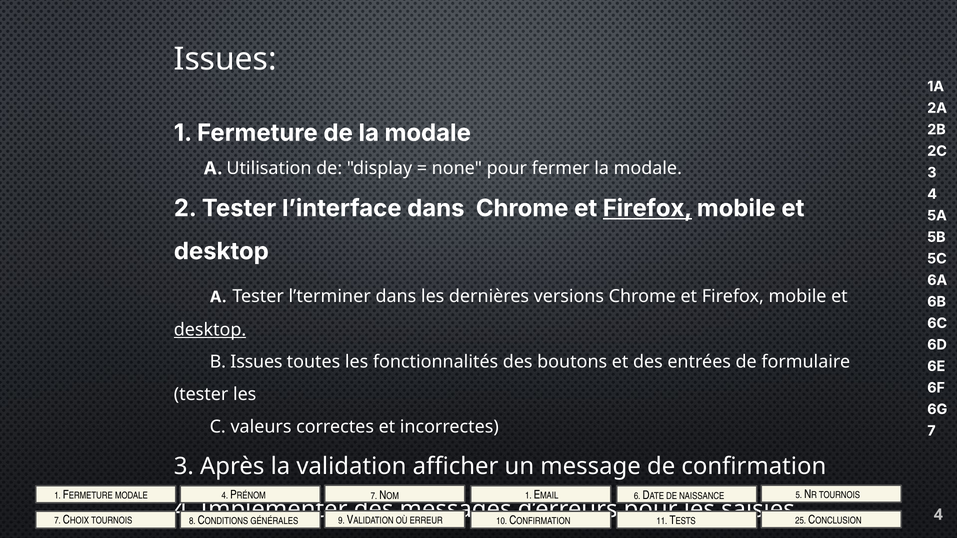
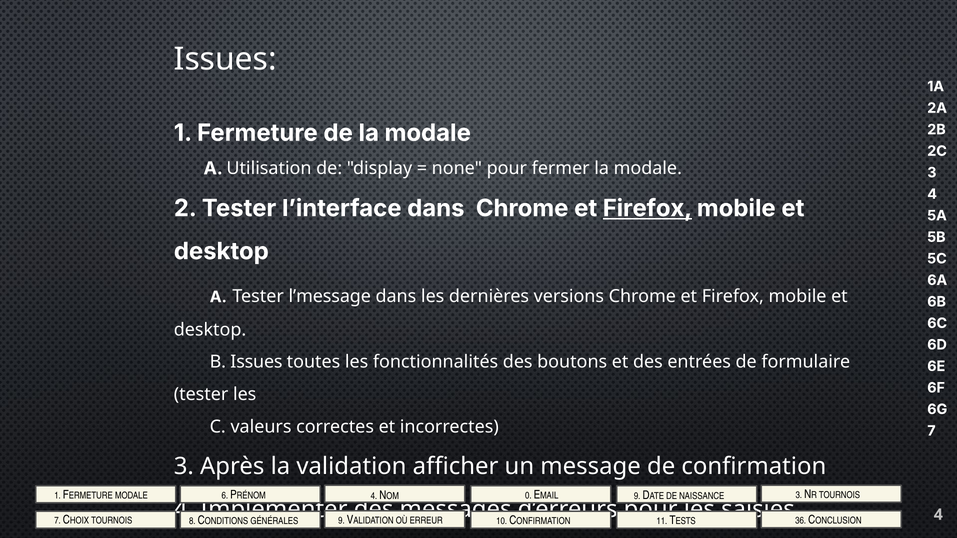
l’terminer: l’terminer -> l’message
desktop at (210, 330) underline: present -> none
MODALE 4: 4 -> 6
PRÉNOM 7: 7 -> 4
NOM 1: 1 -> 0
EMAIL 6: 6 -> 9
NAISSANCE 5: 5 -> 3
25: 25 -> 36
